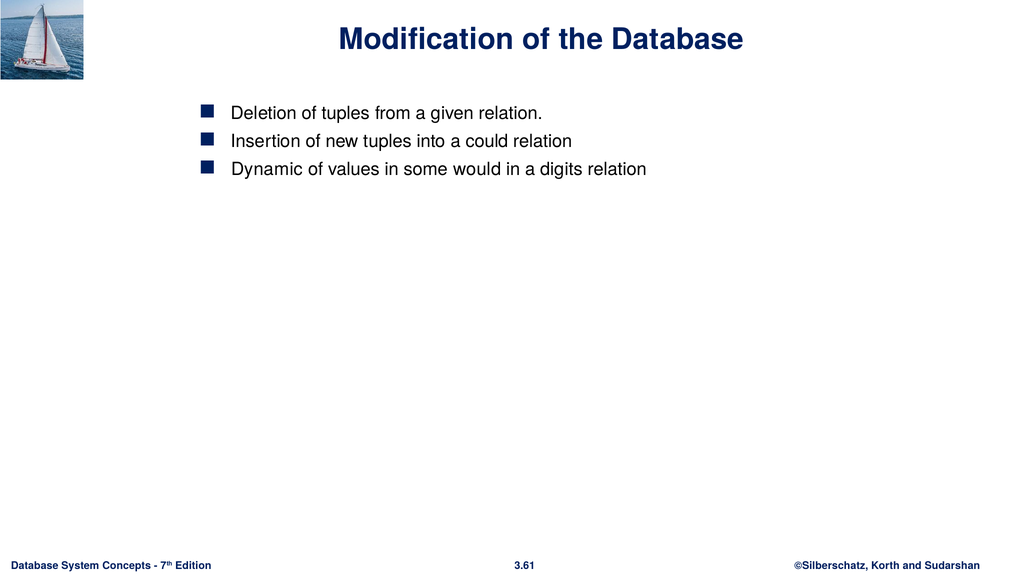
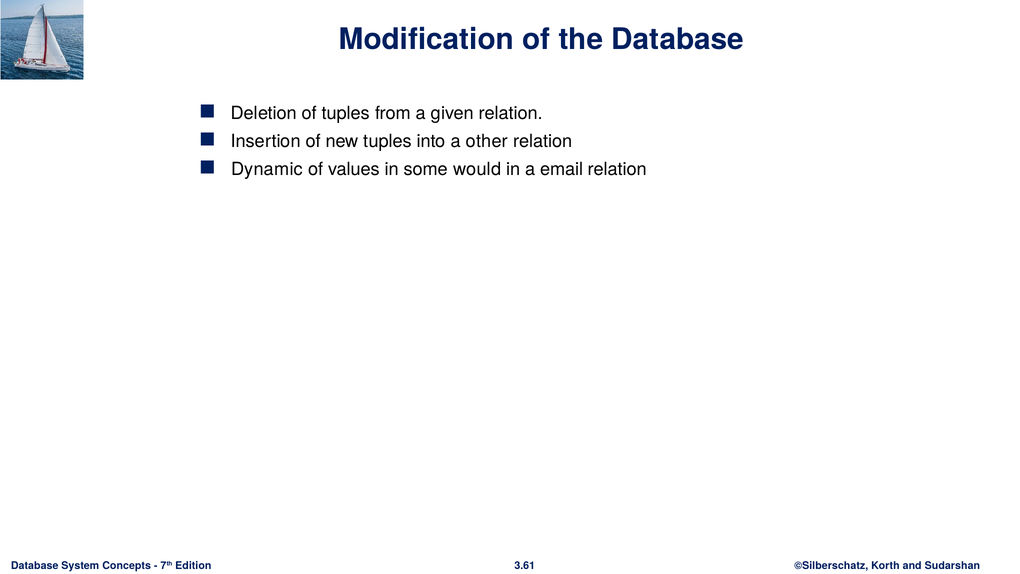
could: could -> other
digits: digits -> email
